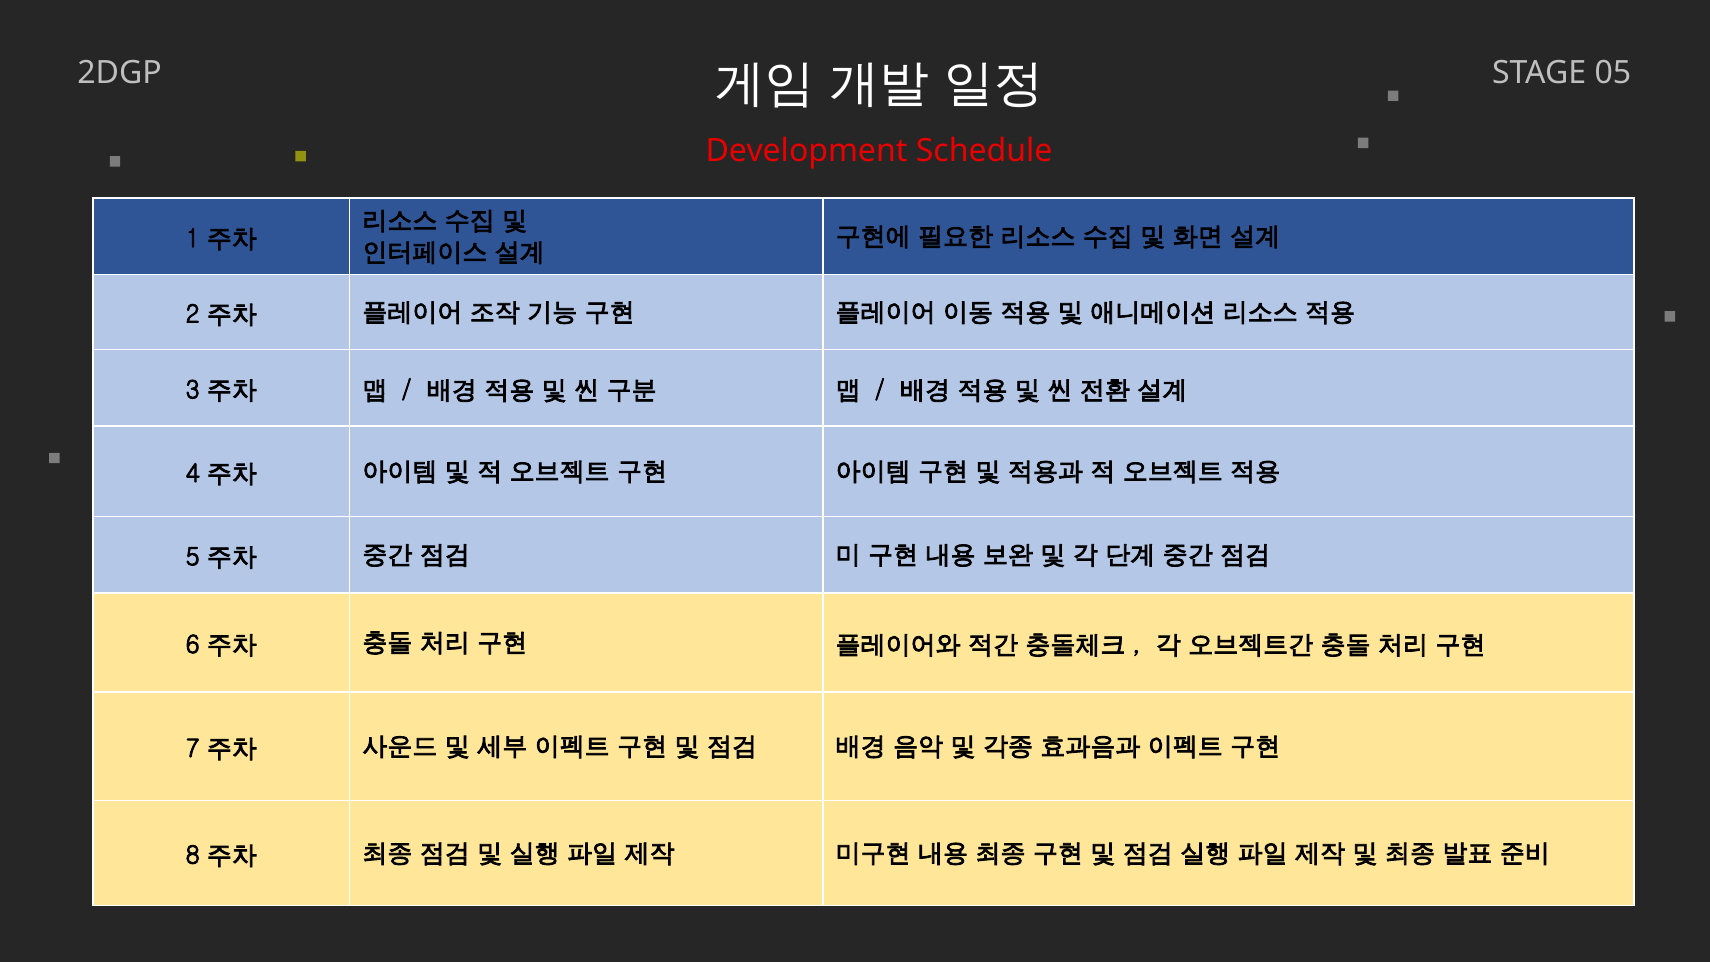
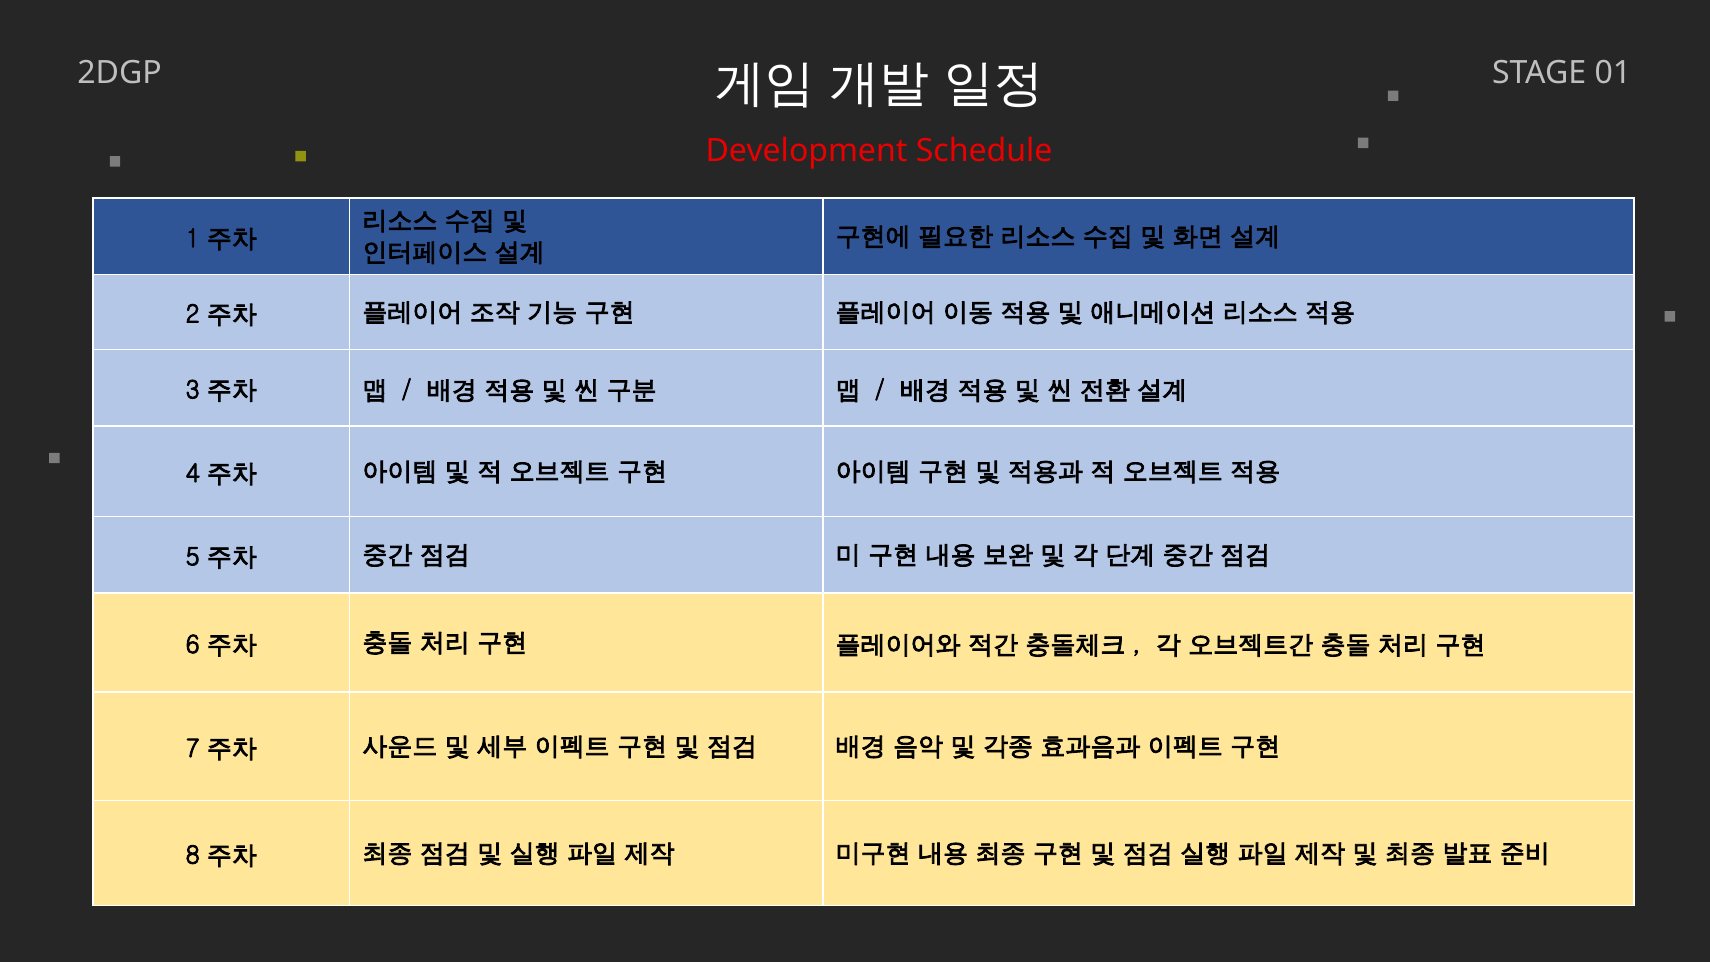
05: 05 -> 01
